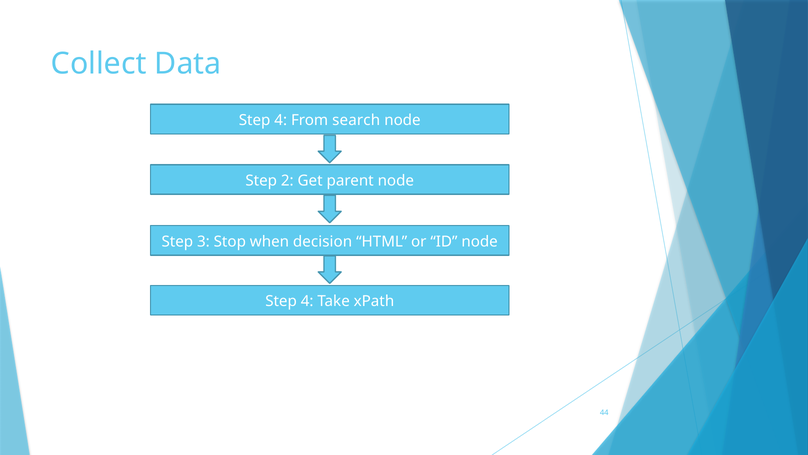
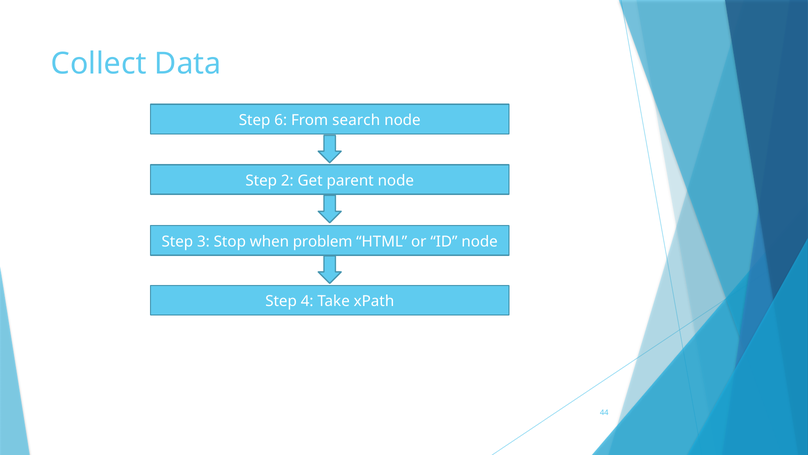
4 at (281, 120): 4 -> 6
decision: decision -> problem
